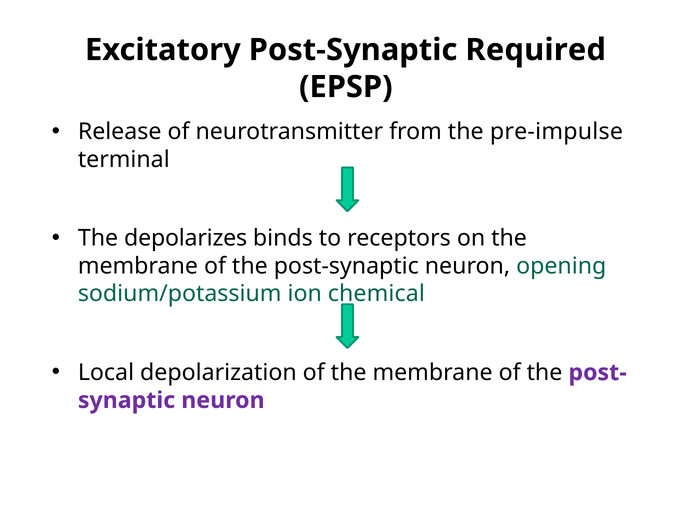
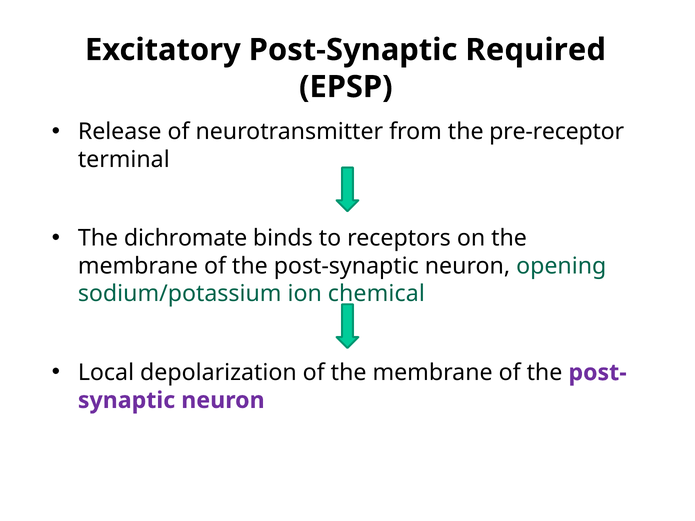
pre-impulse: pre-impulse -> pre-receptor
depolarizes: depolarizes -> dichromate
